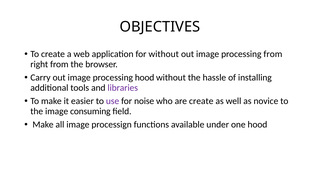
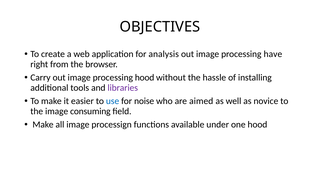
for without: without -> analysis
processing from: from -> have
use colour: purple -> blue
are create: create -> aimed
